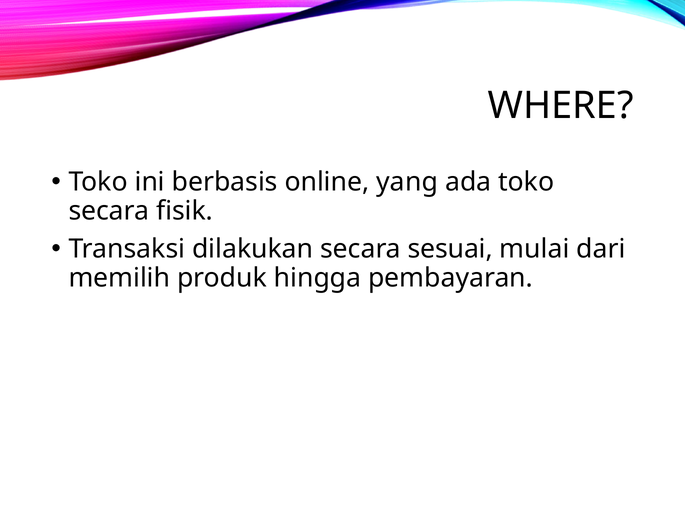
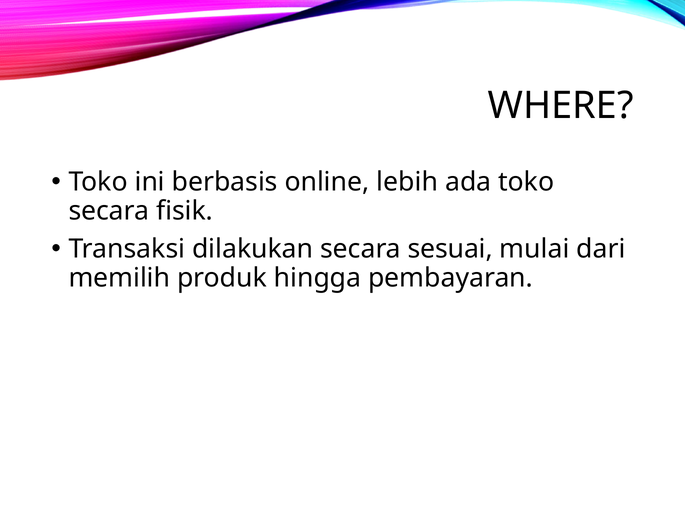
yang: yang -> lebih
